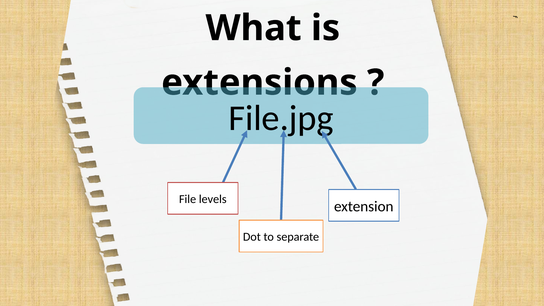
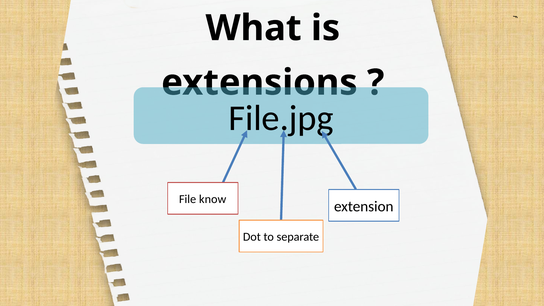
levels: levels -> know
